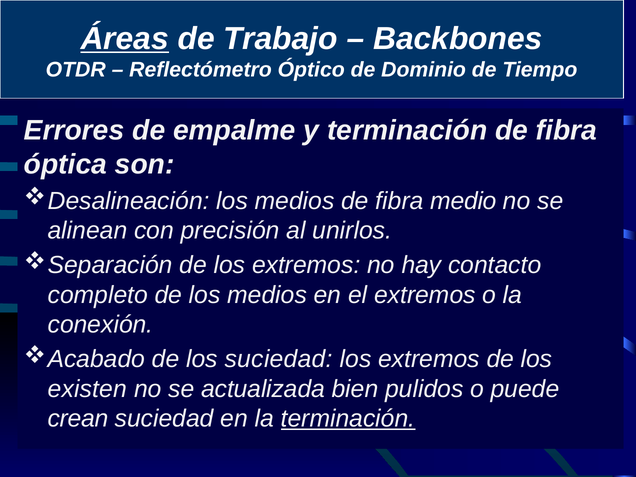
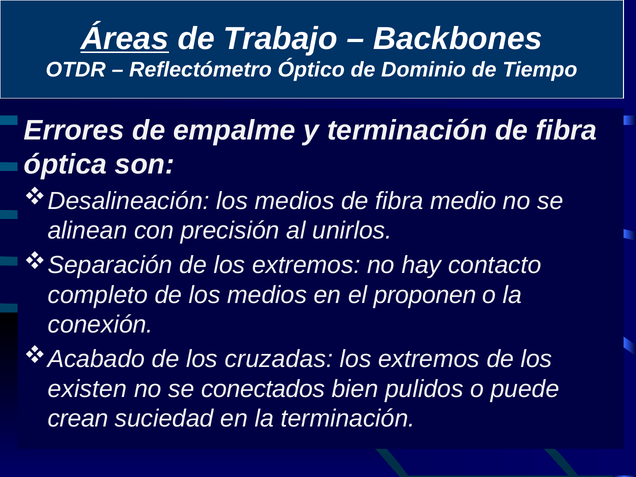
el extremos: extremos -> proponen
los suciedad: suciedad -> cruzadas
actualizada: actualizada -> conectados
terminación at (348, 419) underline: present -> none
